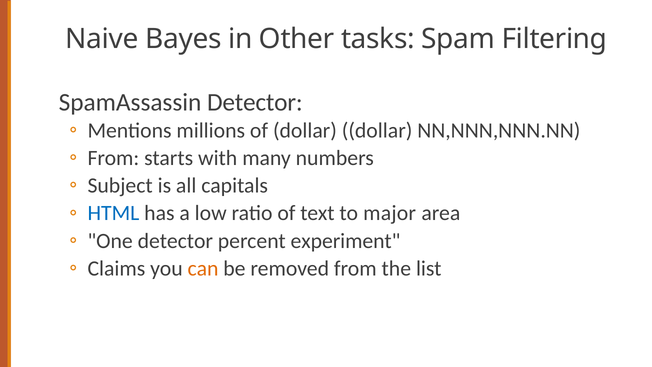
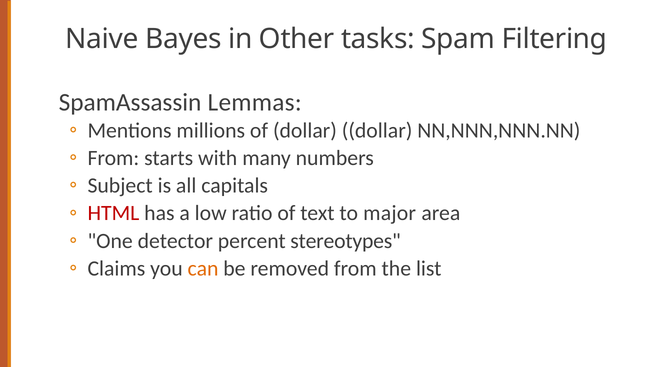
SpamAssassin Detector: Detector -> Lemmas
HTML colour: blue -> red
experiment: experiment -> stereotypes
